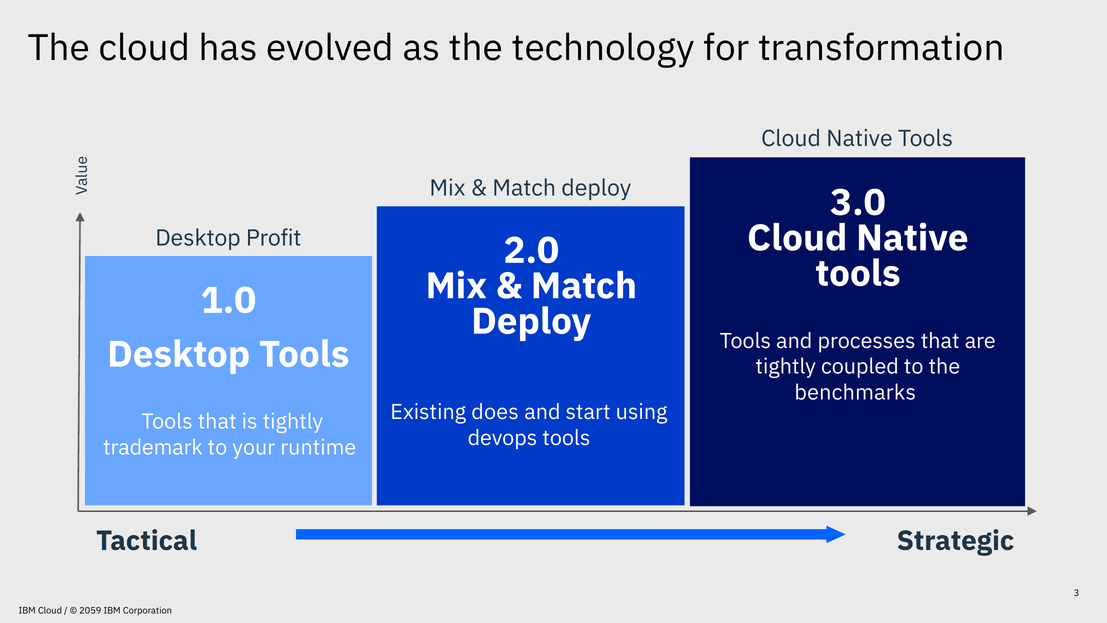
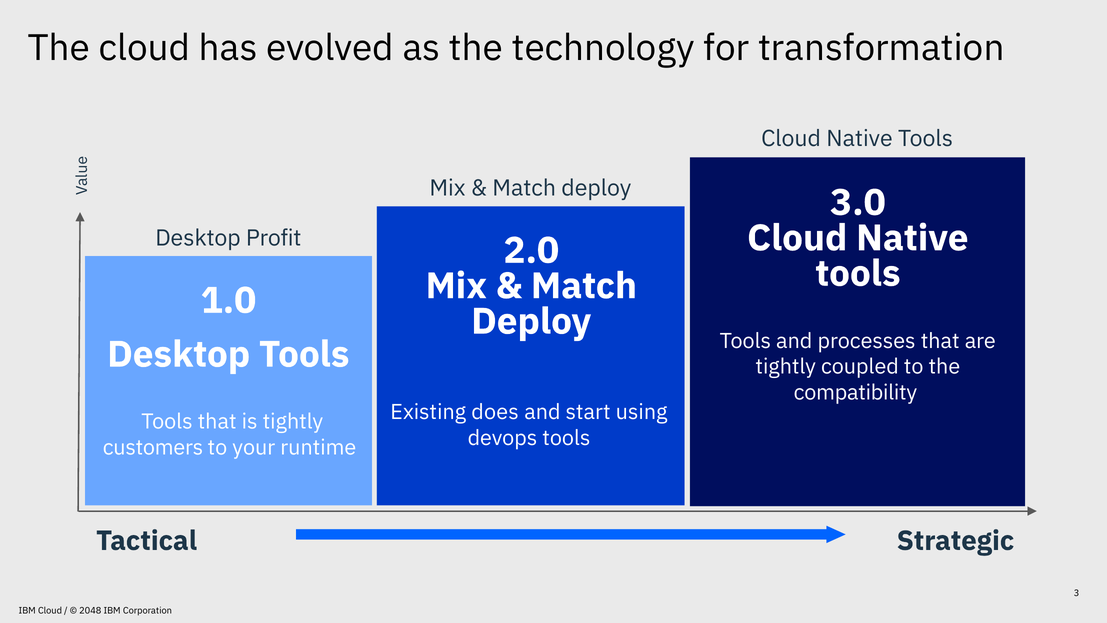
benchmarks: benchmarks -> compatibility
trademark: trademark -> customers
2059: 2059 -> 2048
